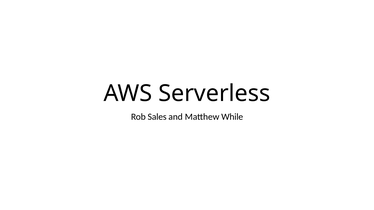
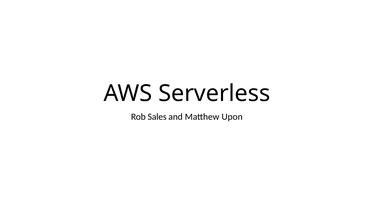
While: While -> Upon
